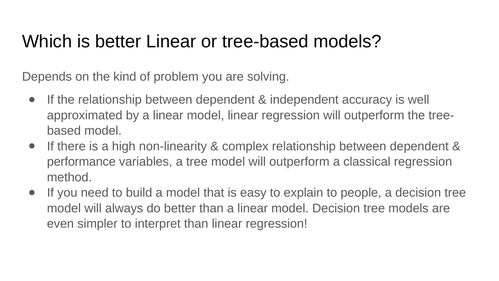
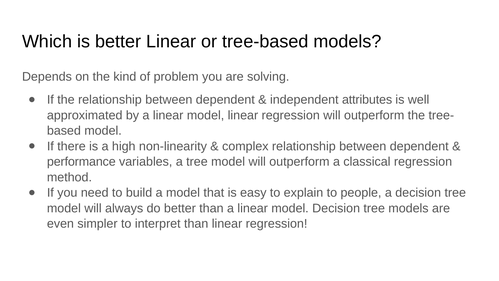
accuracy: accuracy -> attributes
